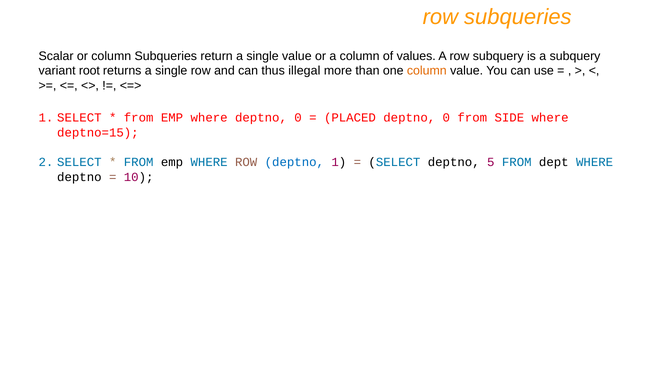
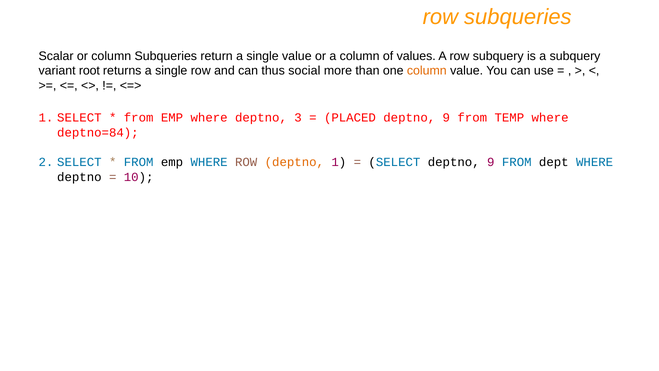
illegal: illegal -> social
where deptno 0: 0 -> 3
0 at (446, 118): 0 -> 9
SIDE: SIDE -> TEMP
deptno=15: deptno=15 -> deptno=84
deptno at (294, 162) colour: blue -> orange
SELECT deptno 5: 5 -> 9
